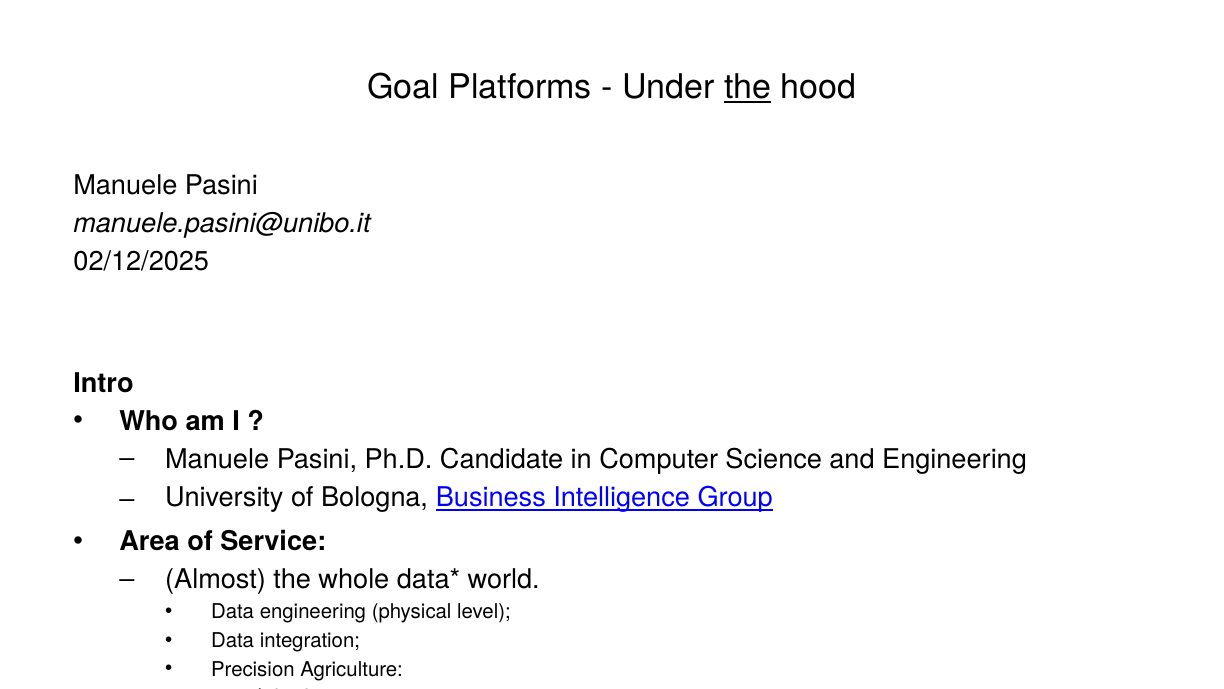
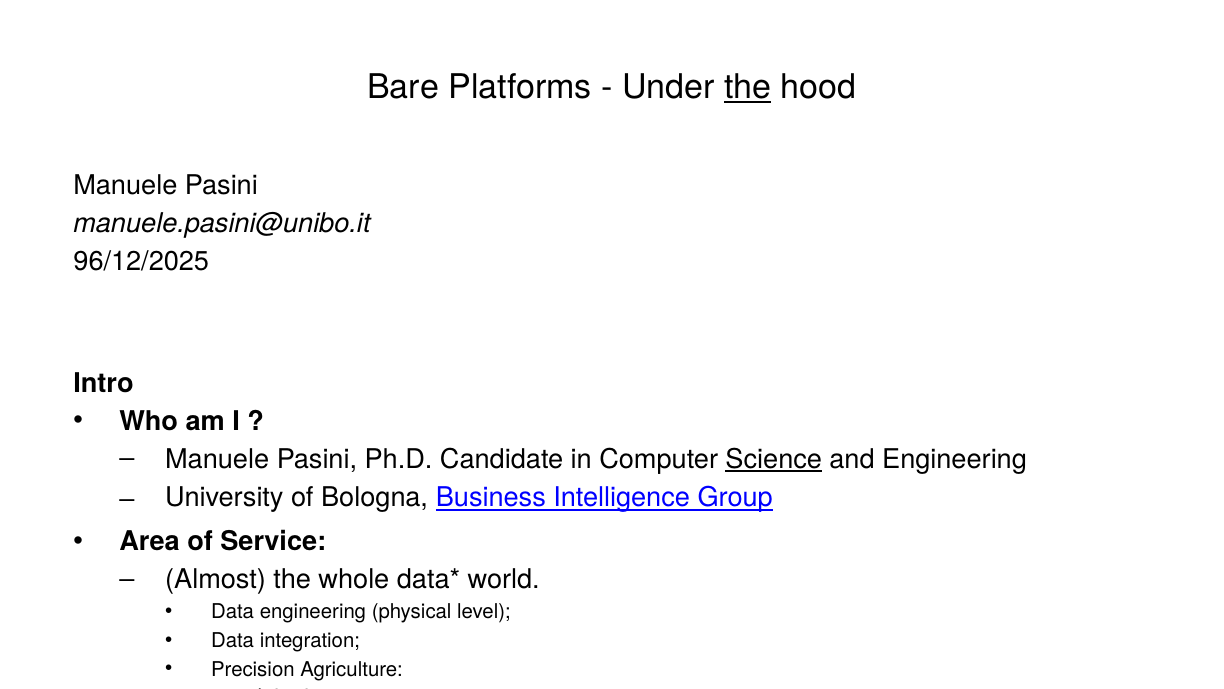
Goal at (403, 87): Goal -> Bare
02/12/2025: 02/12/2025 -> 96/12/2025
Science underline: none -> present
